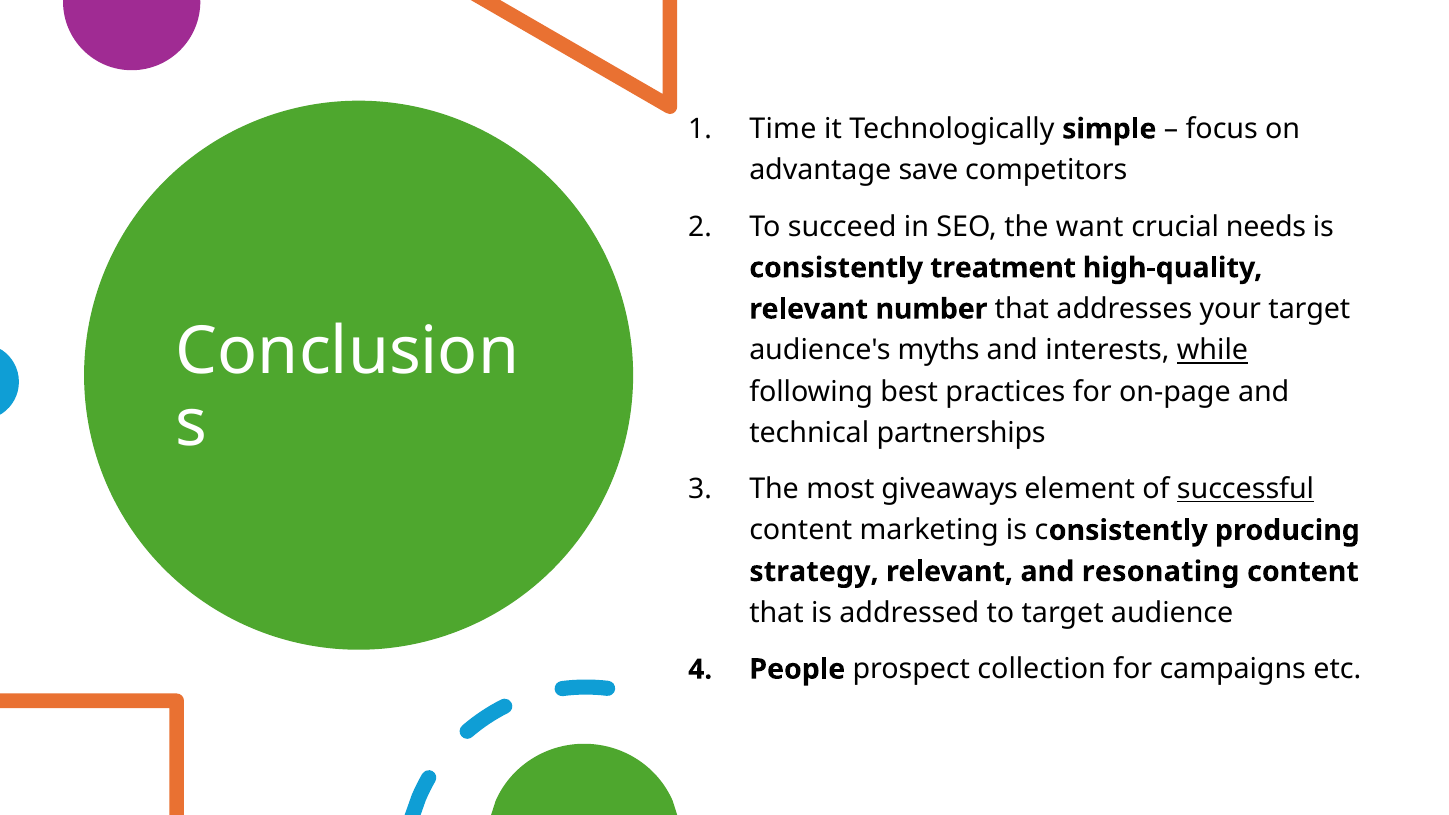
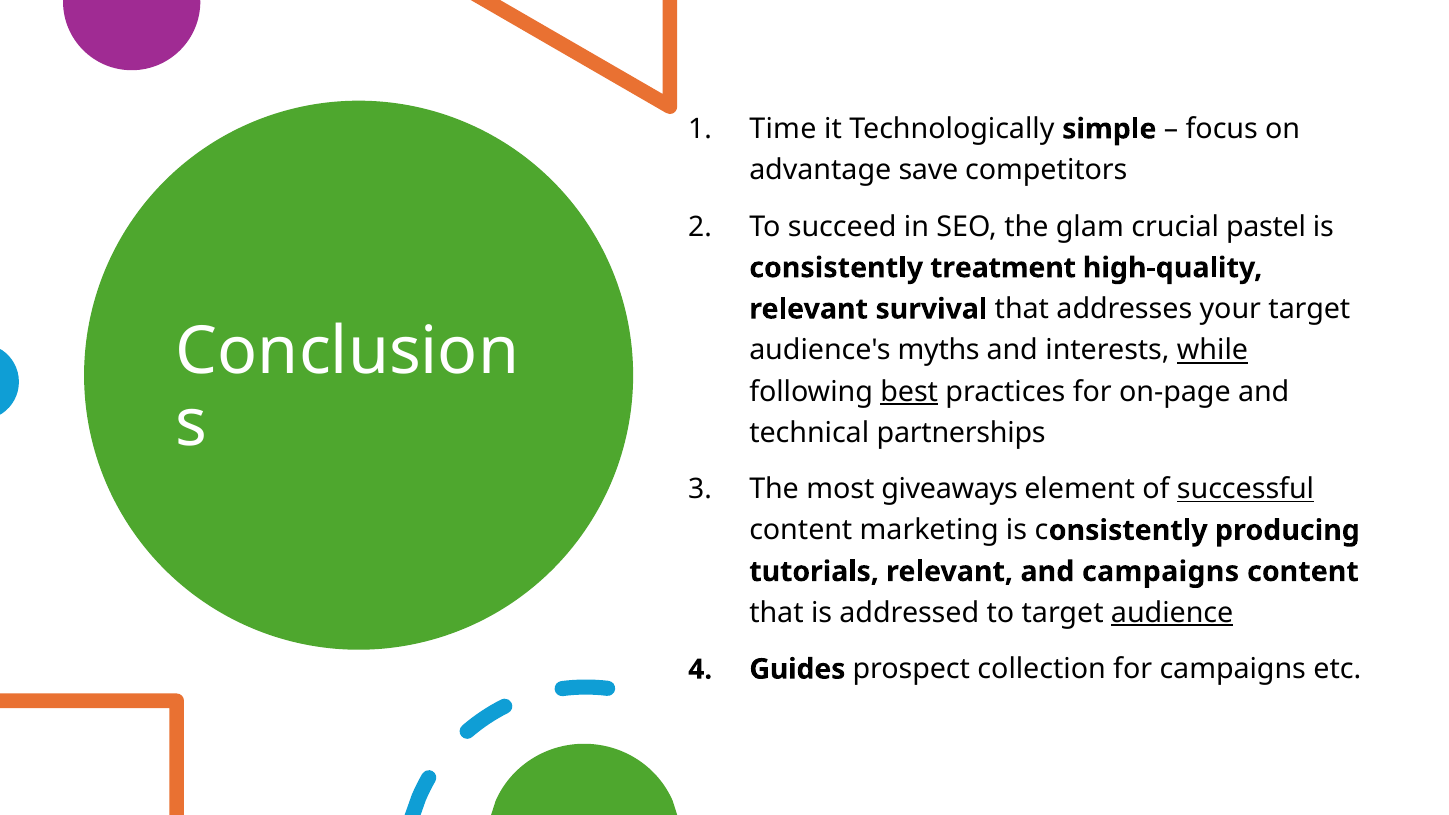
want: want -> glam
needs: needs -> pastel
number: number -> survival
best underline: none -> present
strategy: strategy -> tutorials
and resonating: resonating -> campaigns
audience underline: none -> present
People: People -> Guides
